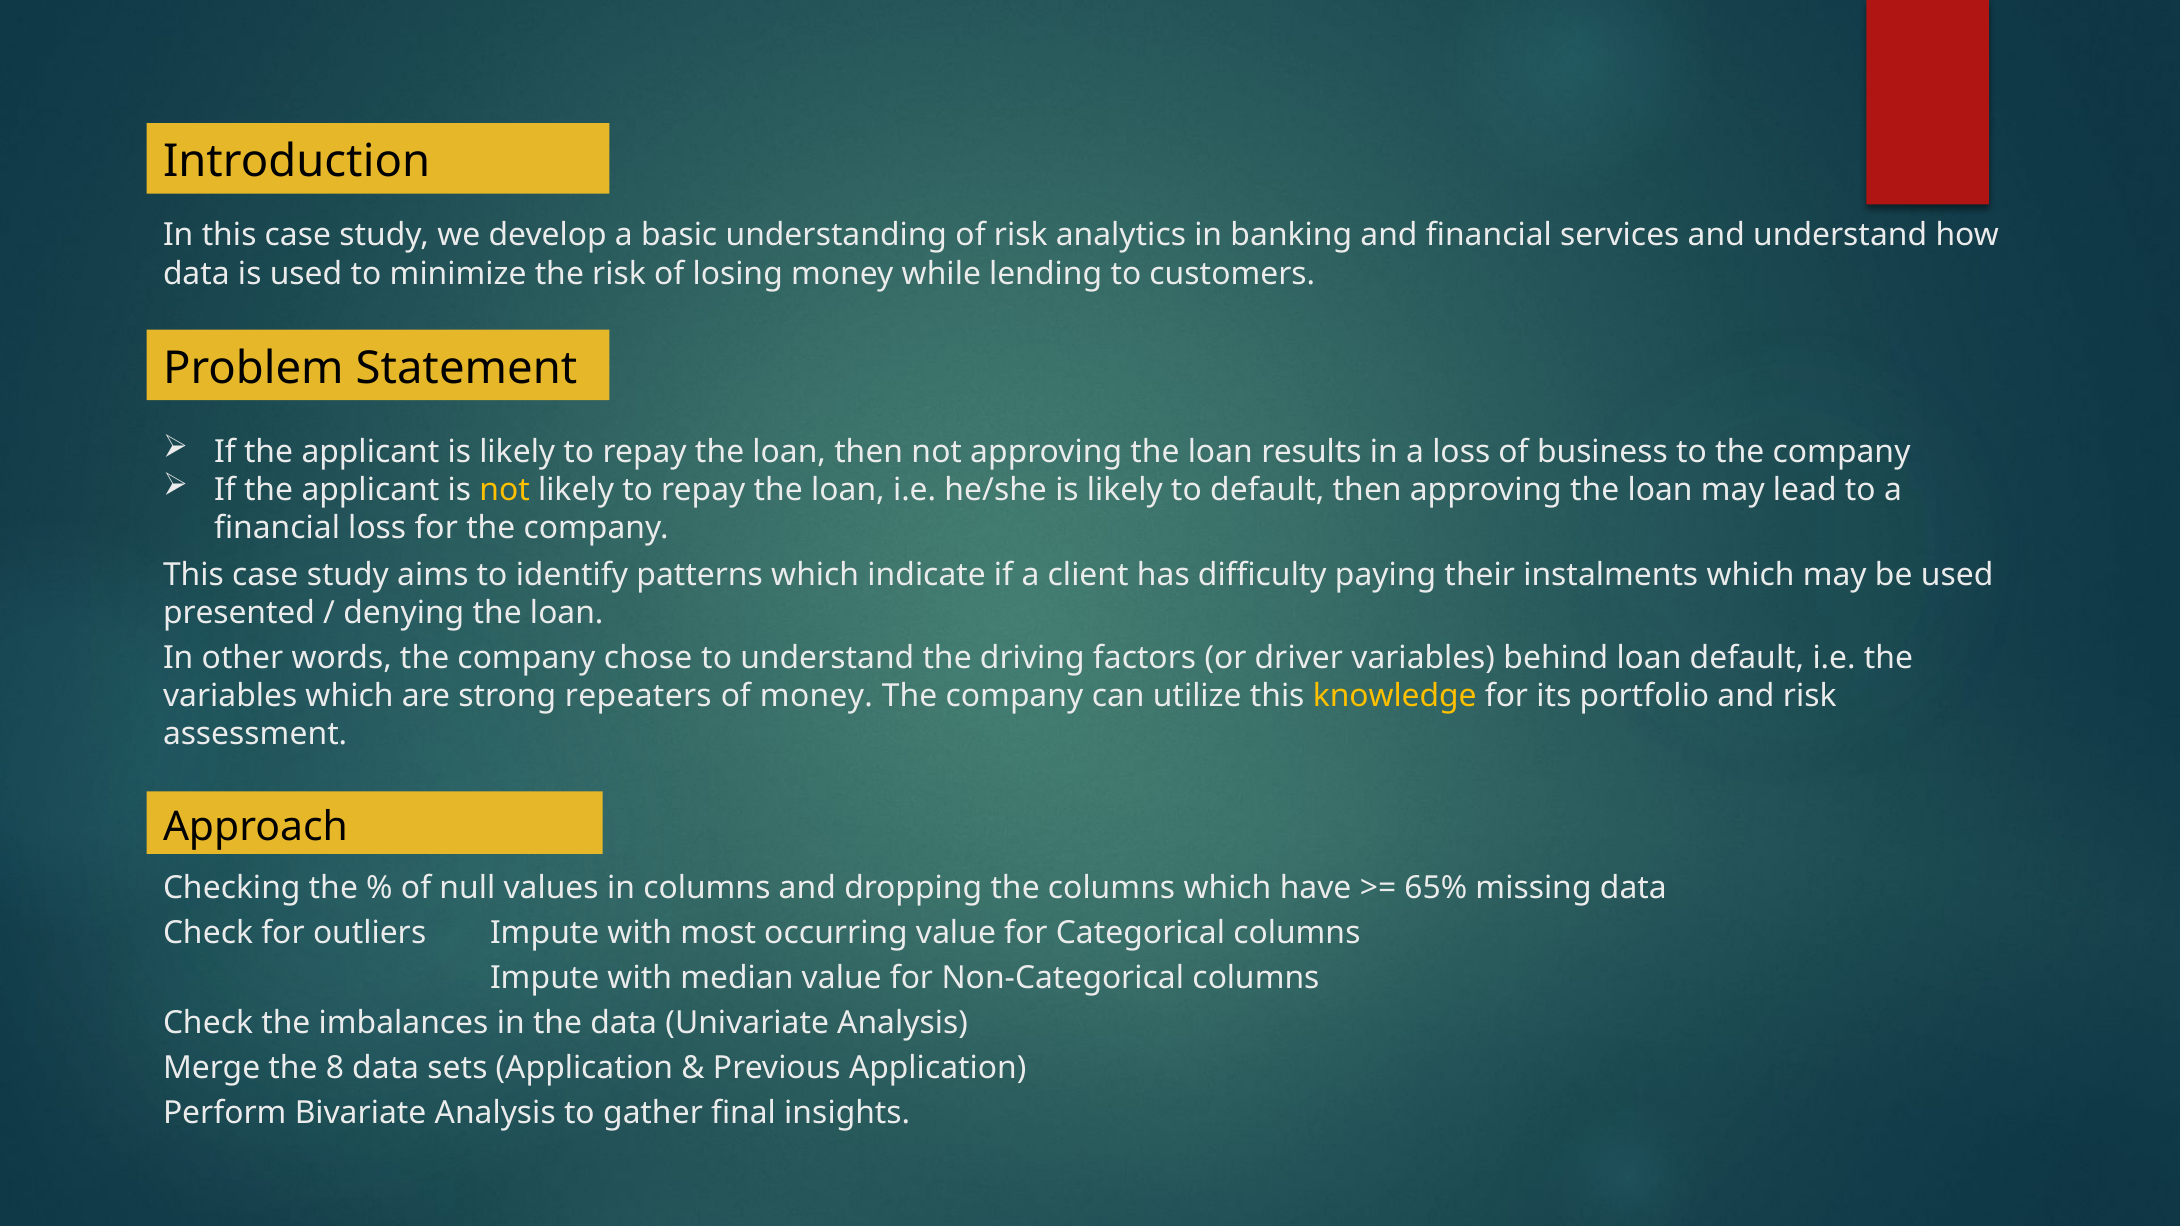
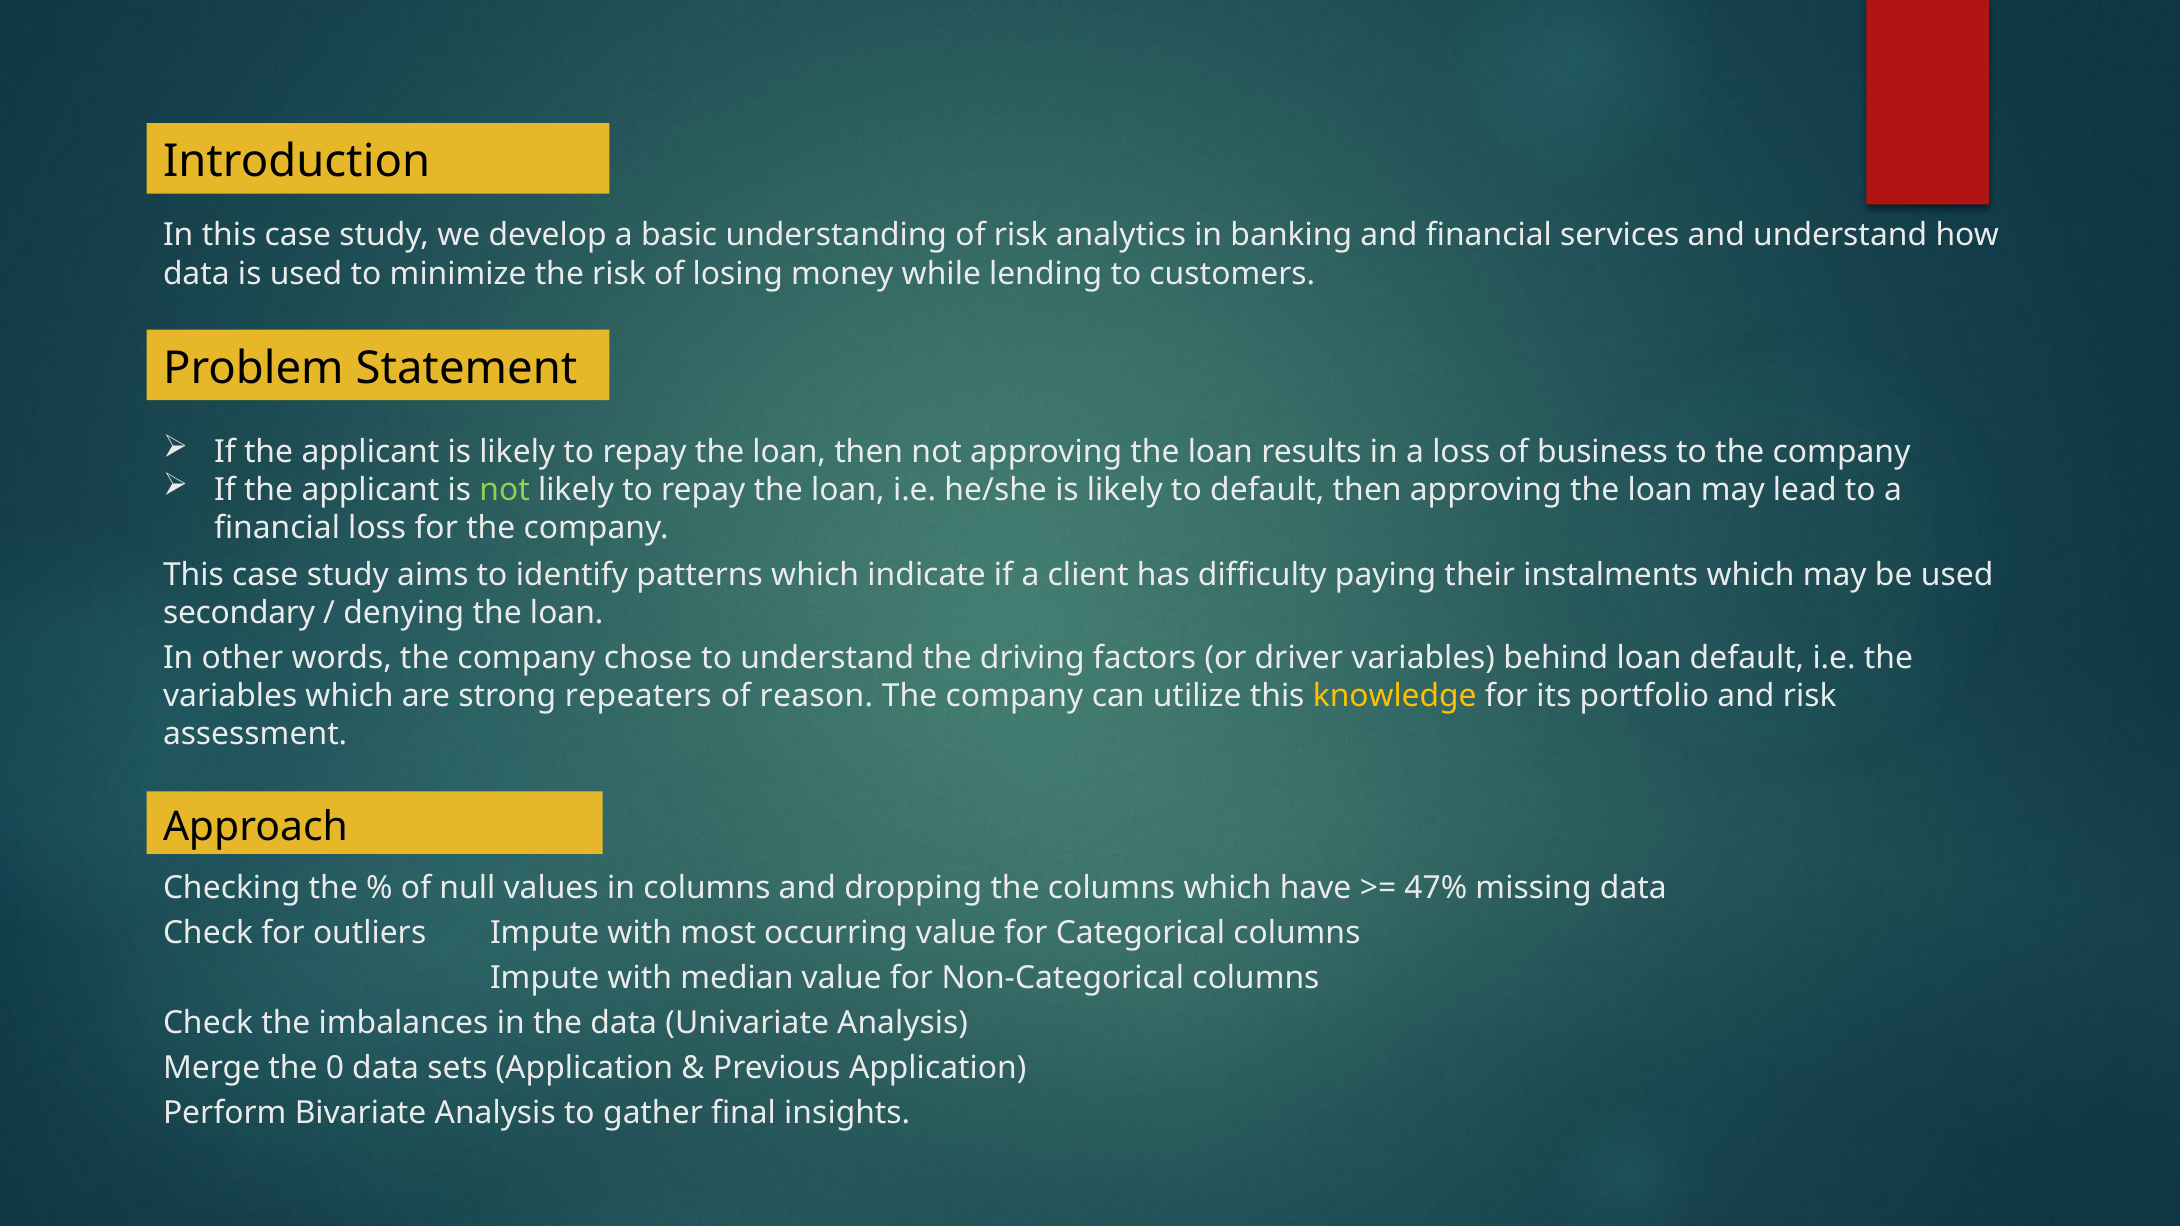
not at (505, 490) colour: yellow -> light green
presented: presented -> secondary
of money: money -> reason
65%: 65% -> 47%
8: 8 -> 0
